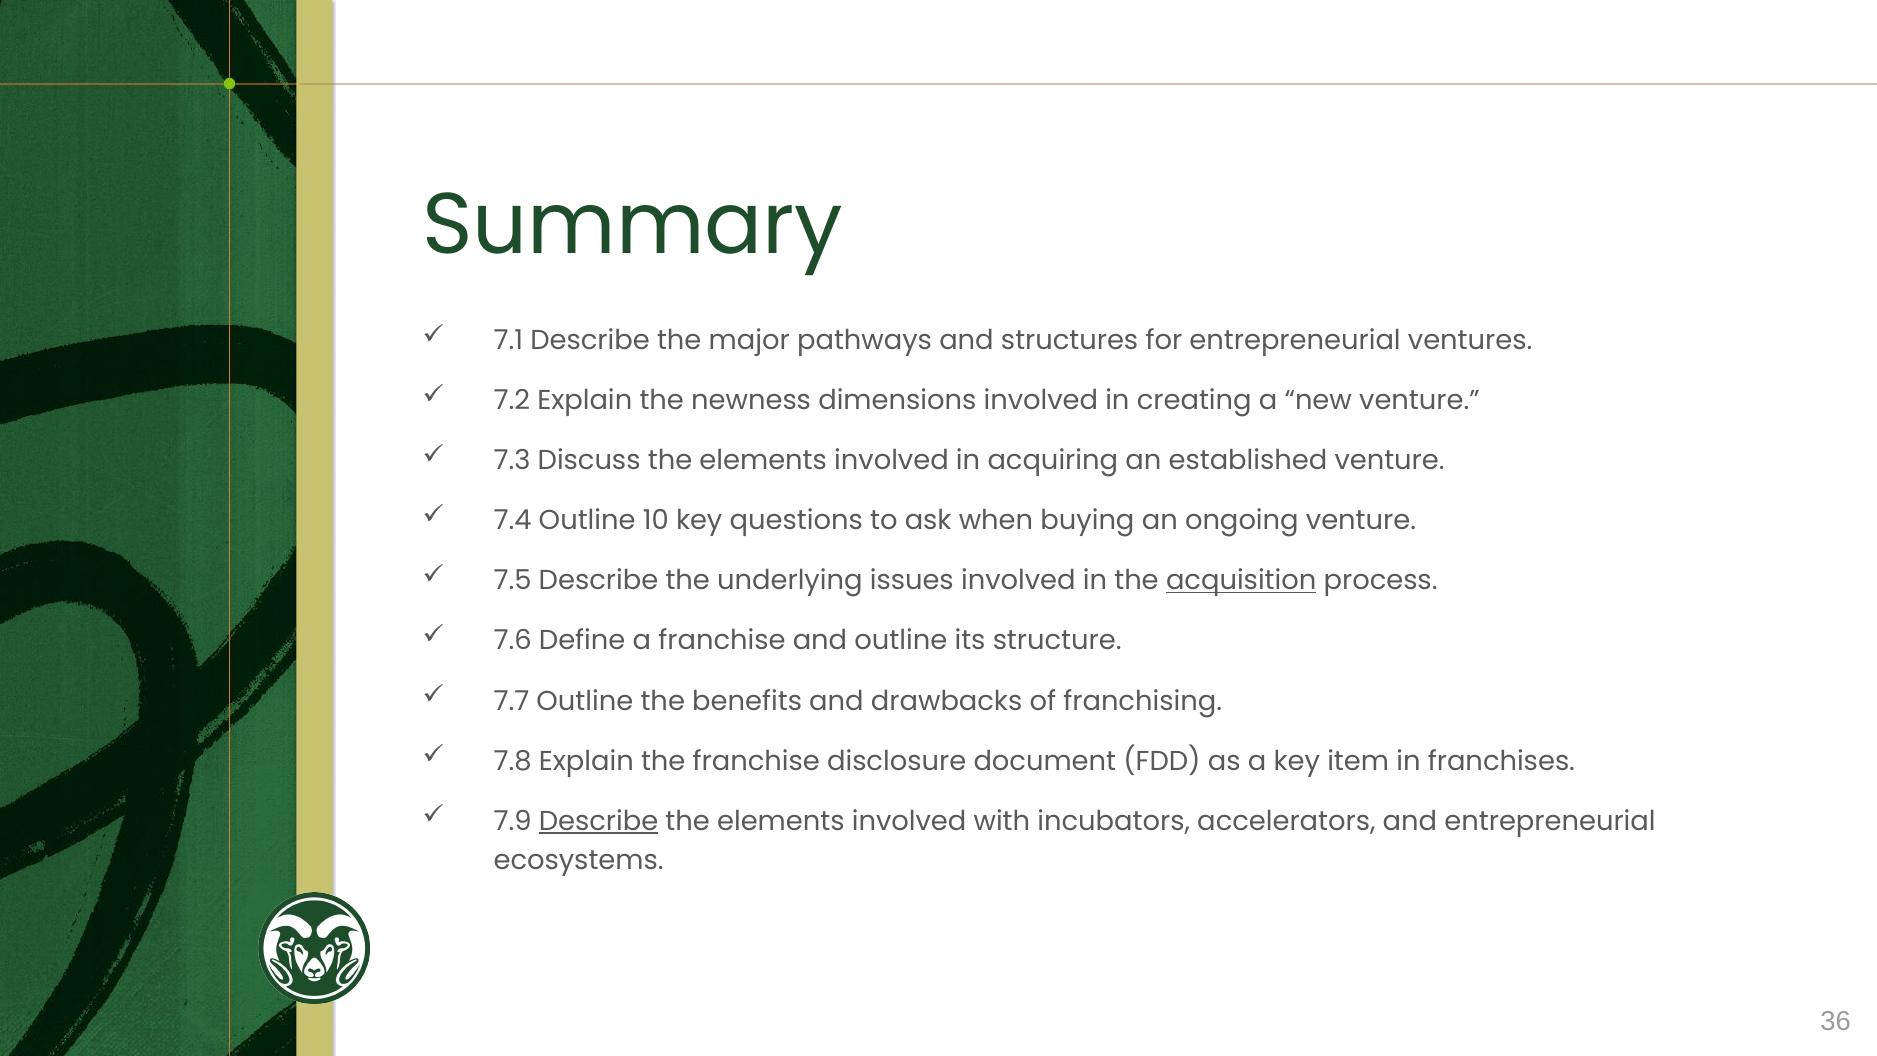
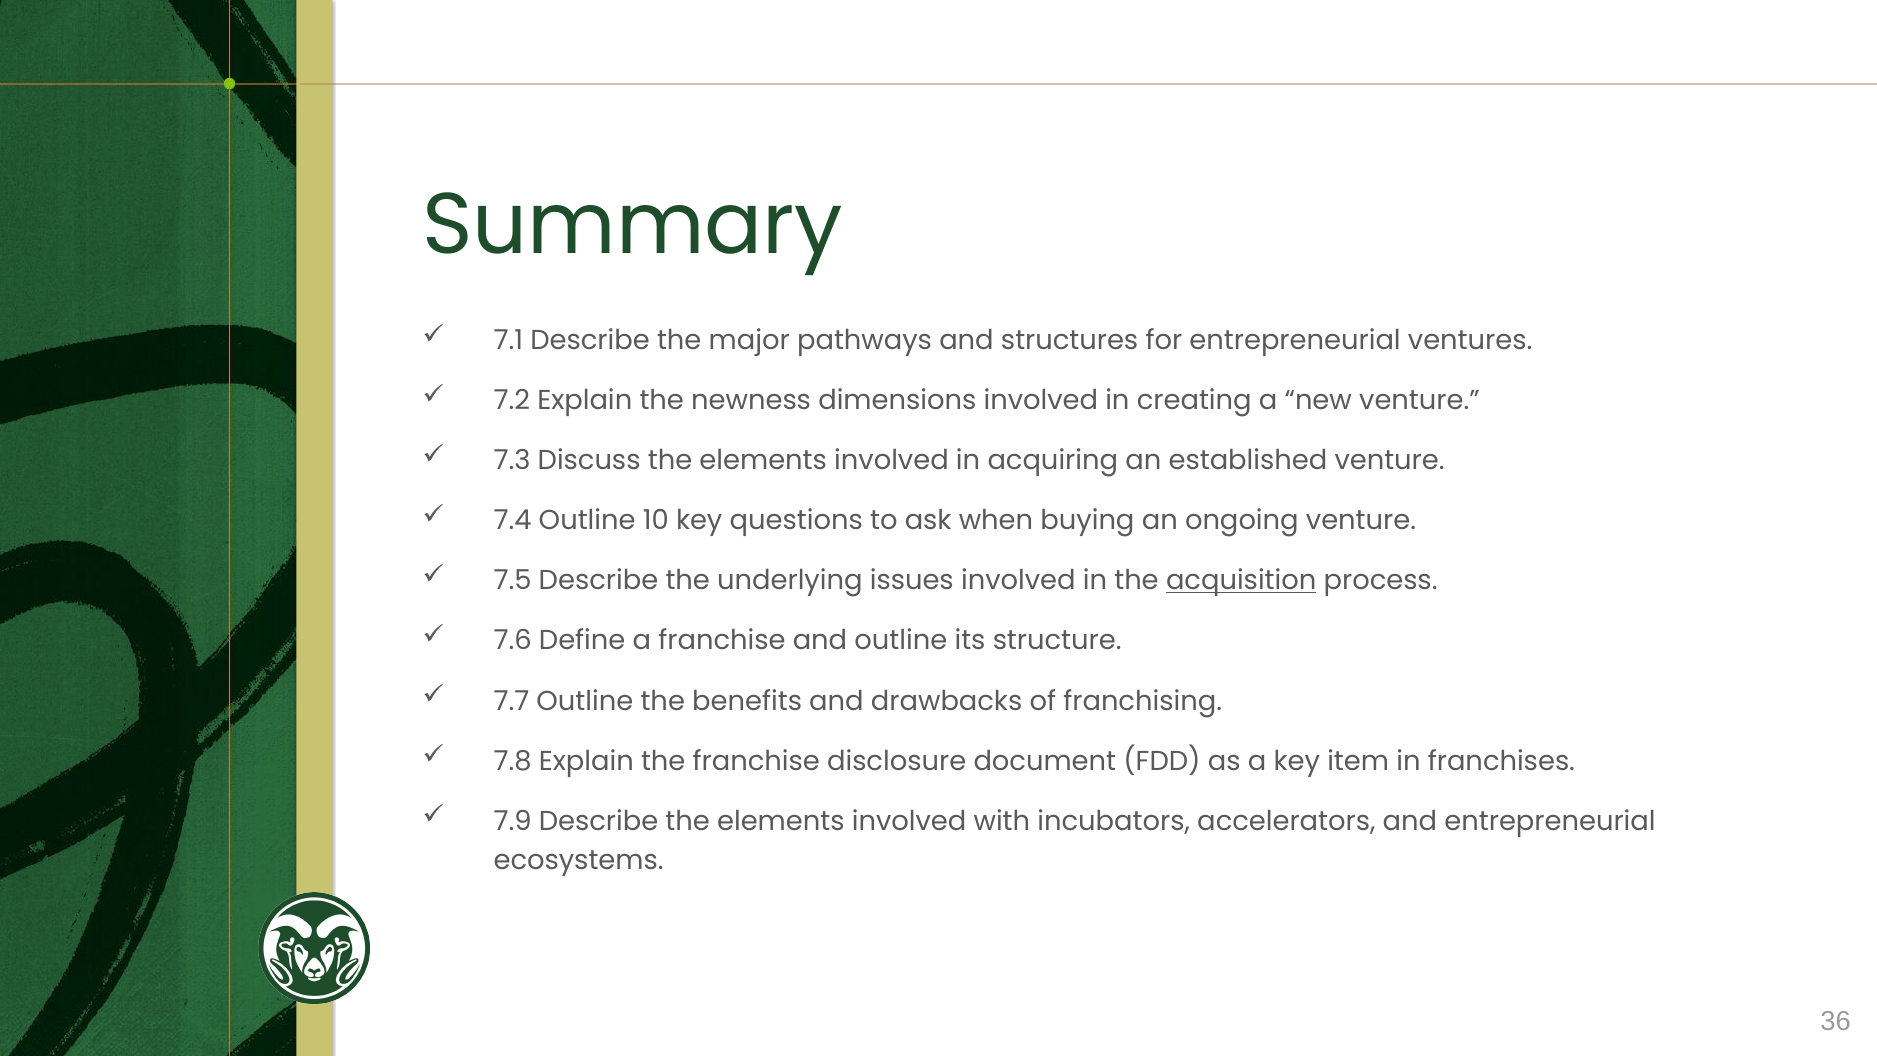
Describe at (599, 821) underline: present -> none
